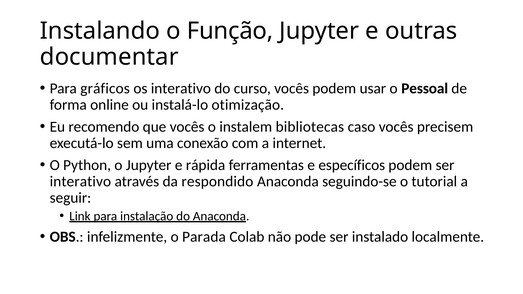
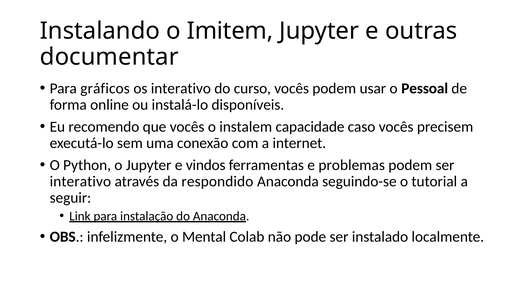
Função: Função -> Imitem
otimização: otimização -> disponíveis
bibliotecas: bibliotecas -> capacidade
rápida: rápida -> vindos
específicos: específicos -> problemas
Parada: Parada -> Mental
